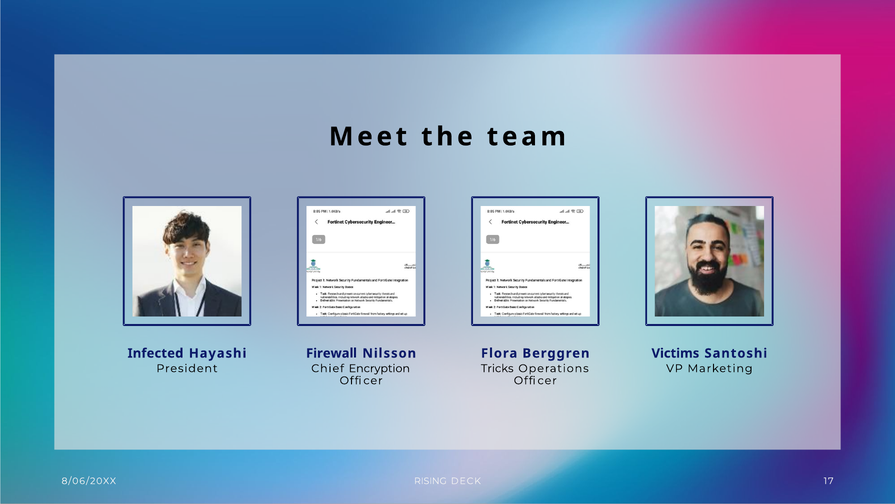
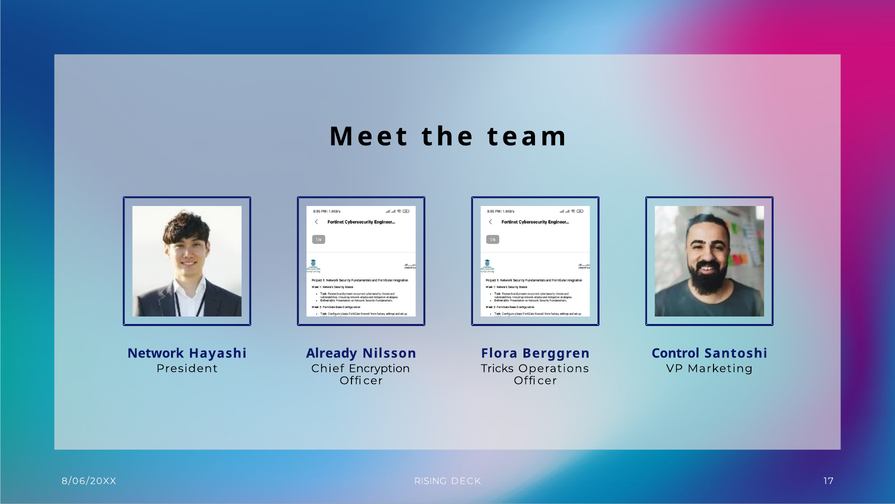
Infected: Infected -> Network
Firewall: Firewall -> Already
Victims: Victims -> Control
